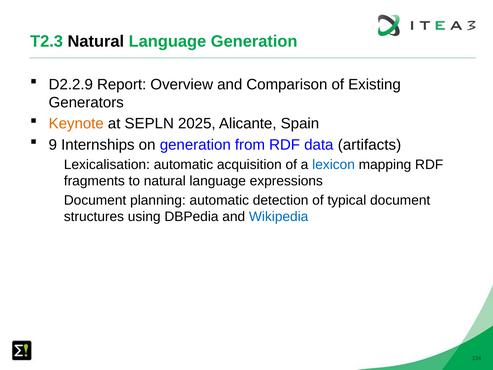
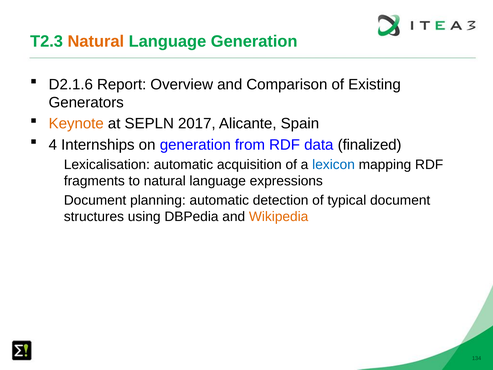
Natural at (96, 41) colour: black -> orange
D2.2.9: D2.2.9 -> D2.1.6
2025: 2025 -> 2017
9: 9 -> 4
artifacts: artifacts -> finalized
Wikipedia colour: blue -> orange
